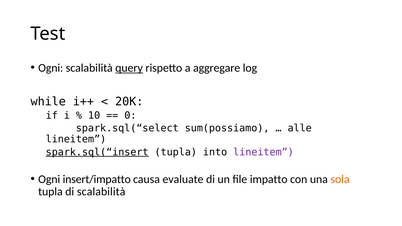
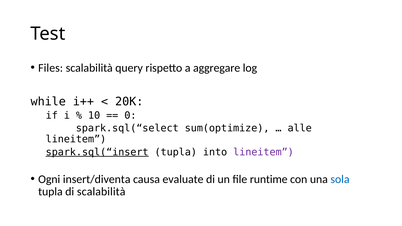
Ogni at (51, 68): Ogni -> Files
query underline: present -> none
sum(possiamo: sum(possiamo -> sum(optimize
insert/impatto: insert/impatto -> insert/diventa
impatto: impatto -> runtime
sola colour: orange -> blue
